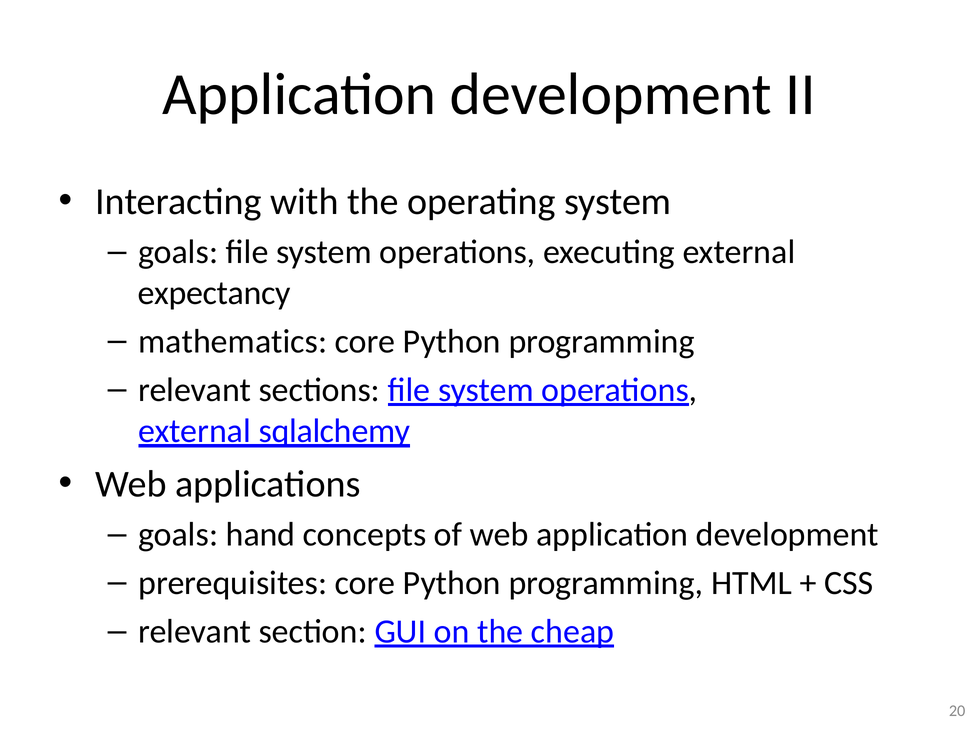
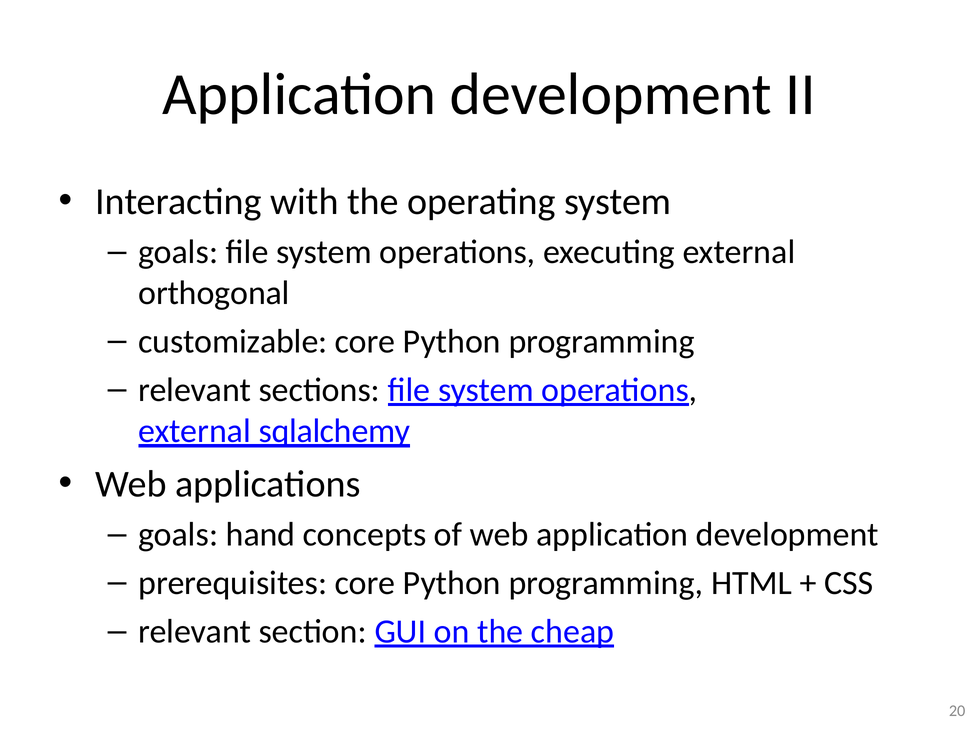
expectancy: expectancy -> orthogonal
mathematics: mathematics -> customizable
